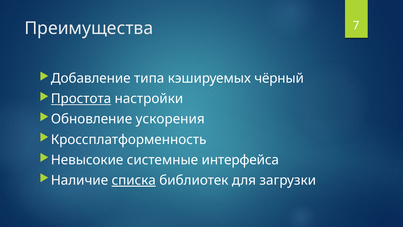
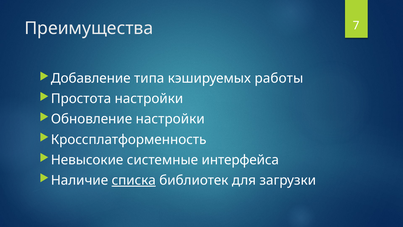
чёрный: чёрный -> работы
Простота underline: present -> none
Обновление ускорения: ускорения -> настройки
